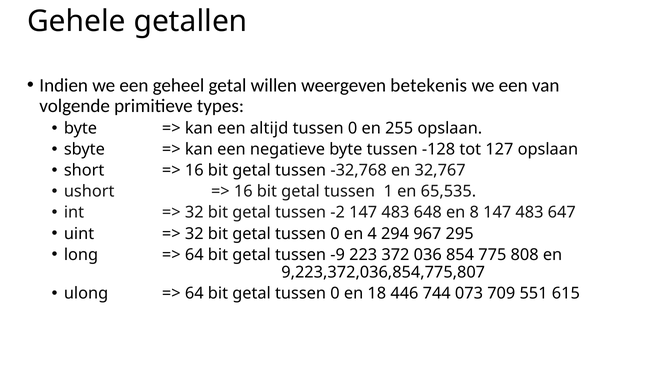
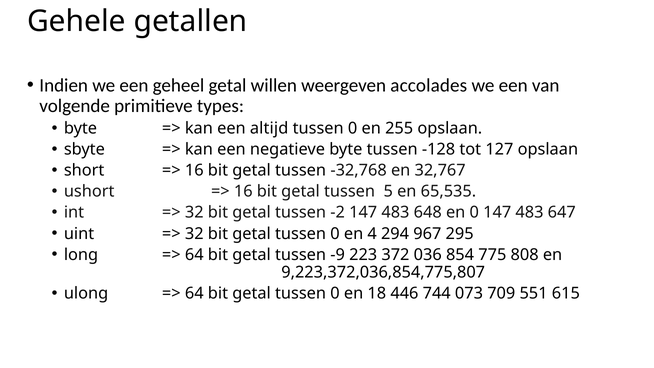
betekenis: betekenis -> accolades
1: 1 -> 5
en 8: 8 -> 0
